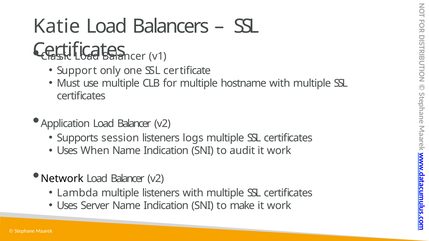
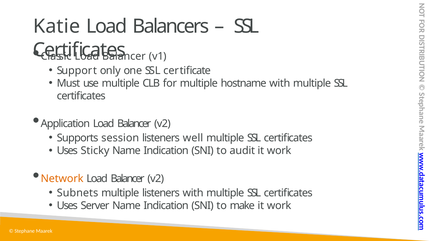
logs: logs -> well
When: When -> Sticky
Network colour: black -> orange
Lambda: Lambda -> Subnets
